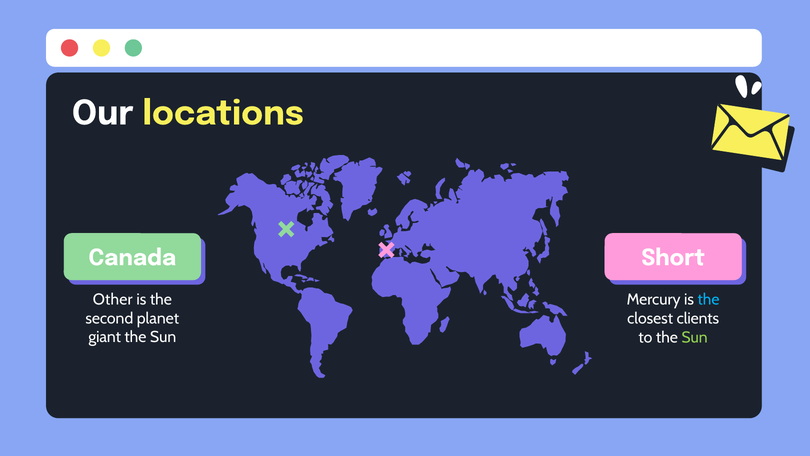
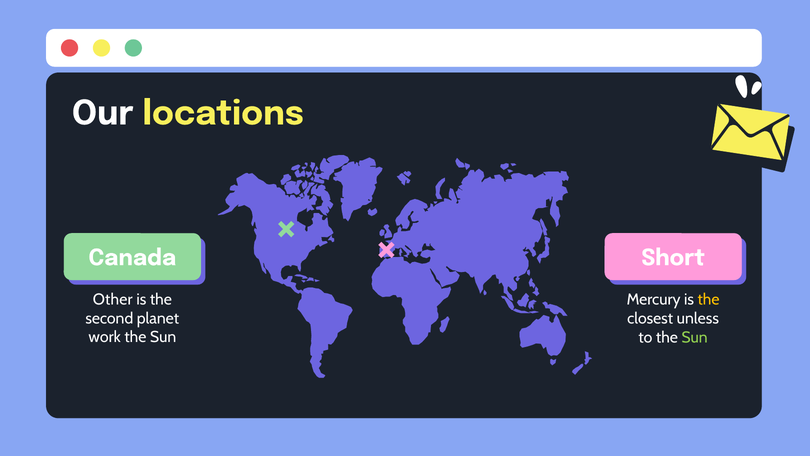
the at (708, 299) colour: light blue -> yellow
clients: clients -> unless
giant: giant -> work
